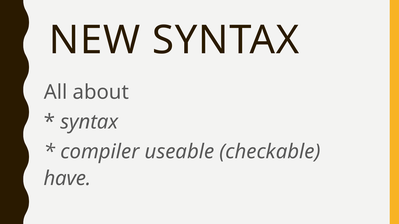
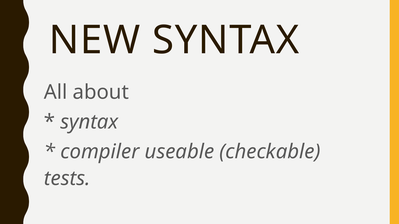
have: have -> tests
